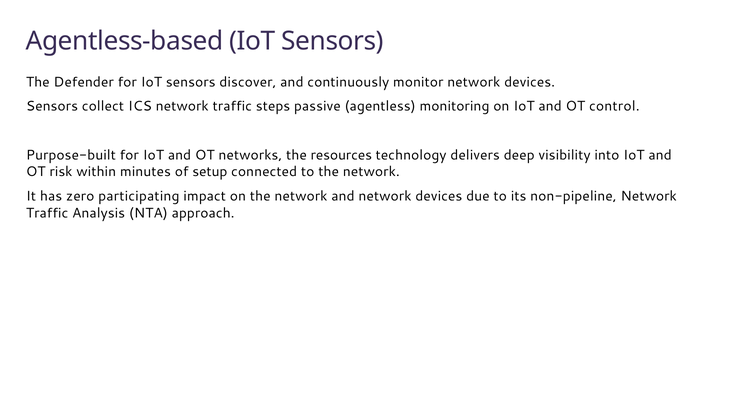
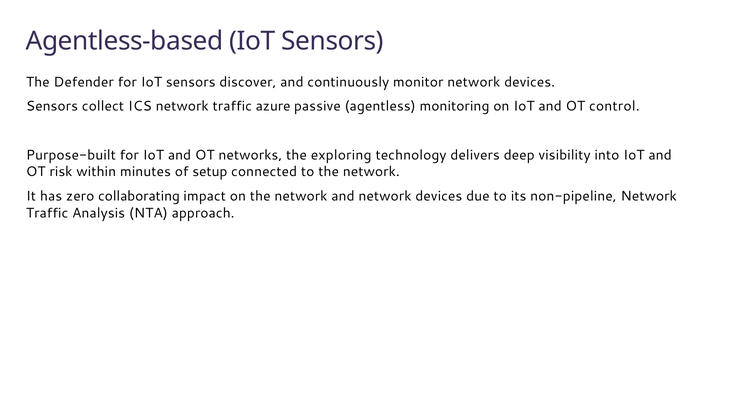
steps: steps -> azure
resources: resources -> exploring
participating: participating -> collaborating
